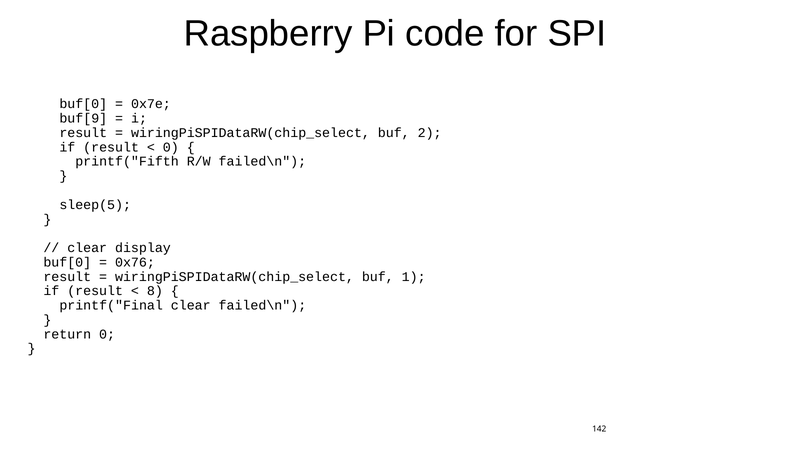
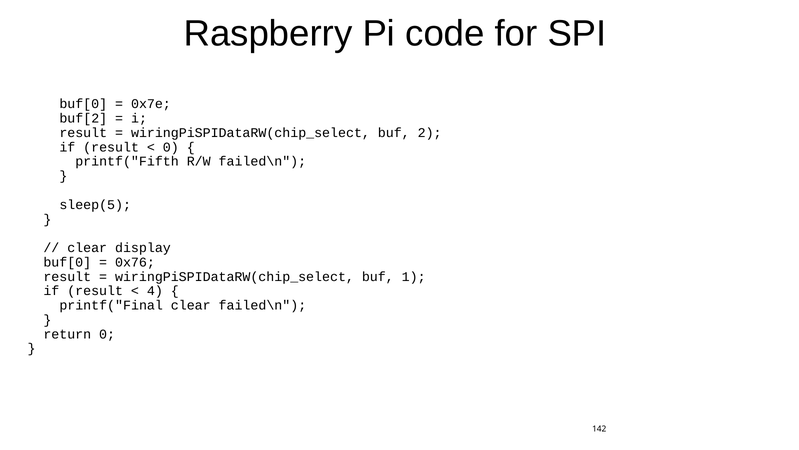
buf[9: buf[9 -> buf[2
8: 8 -> 4
